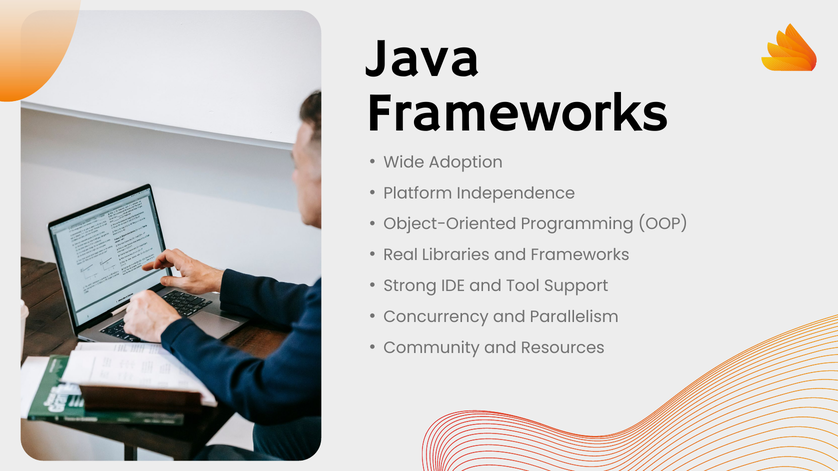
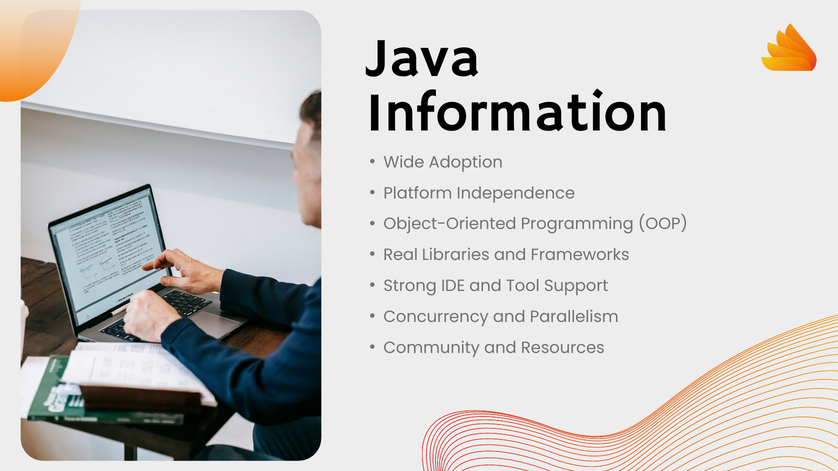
Frameworks at (518, 112): Frameworks -> Information
